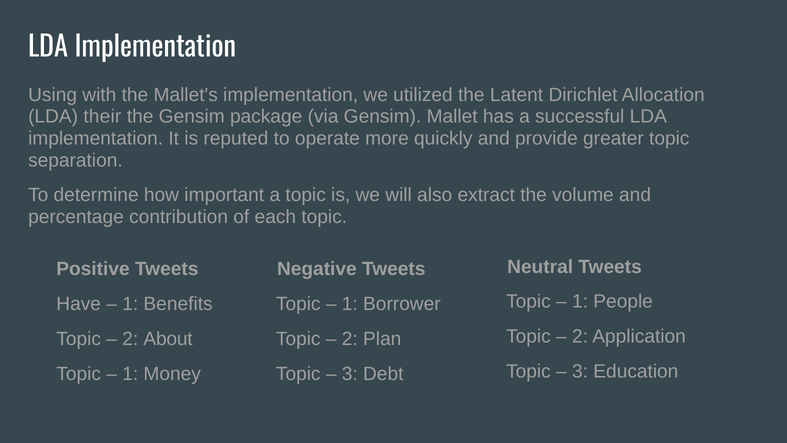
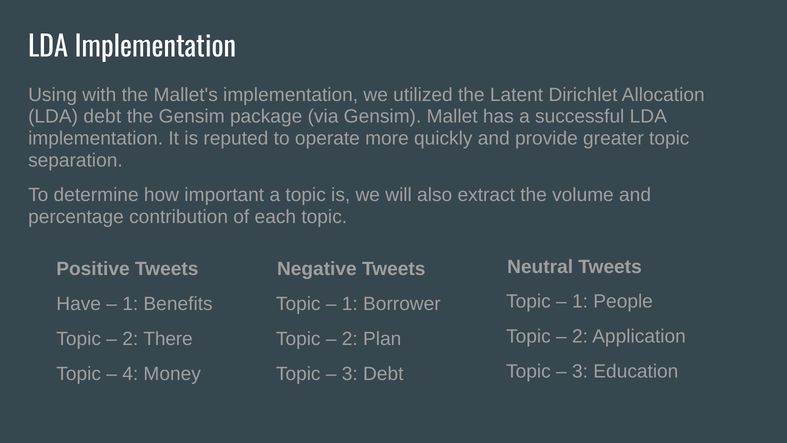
LDA their: their -> debt
About: About -> There
1 at (130, 374): 1 -> 4
